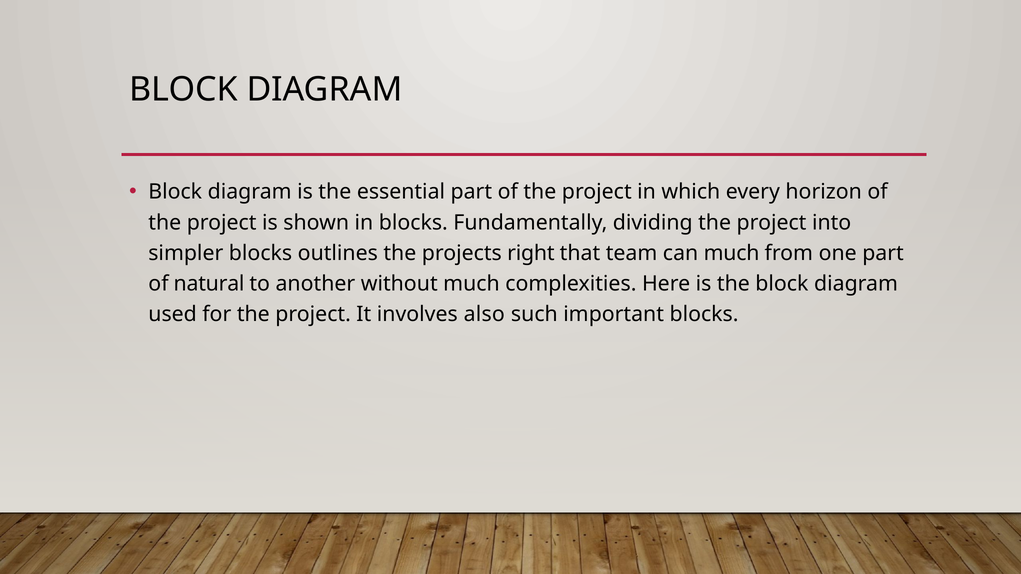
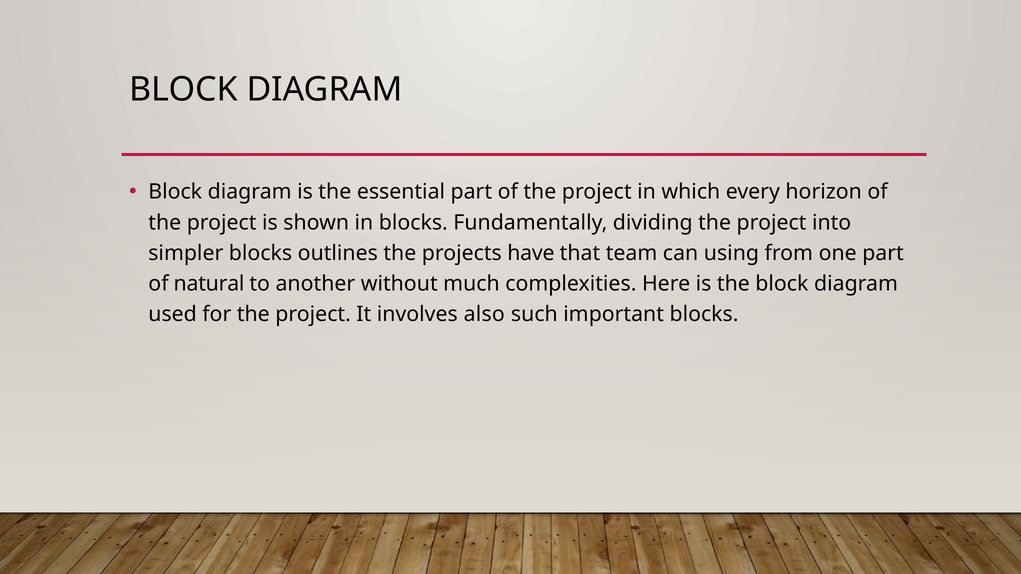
right: right -> have
can much: much -> using
